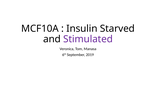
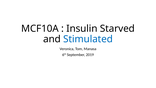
Stimulated colour: purple -> blue
